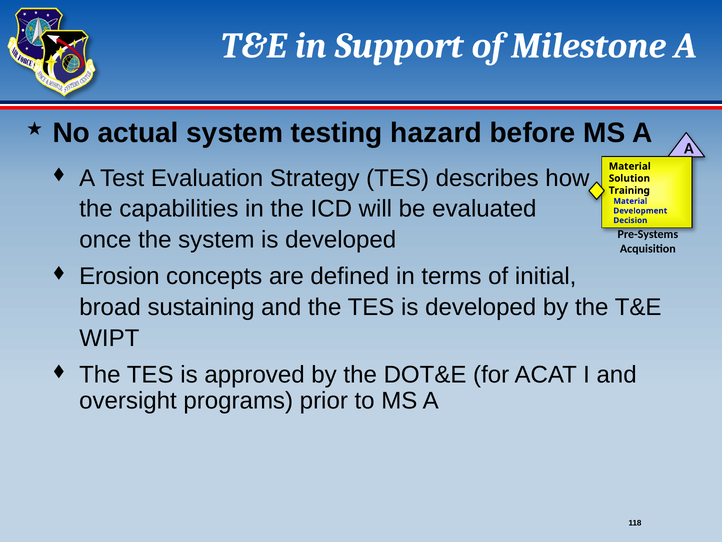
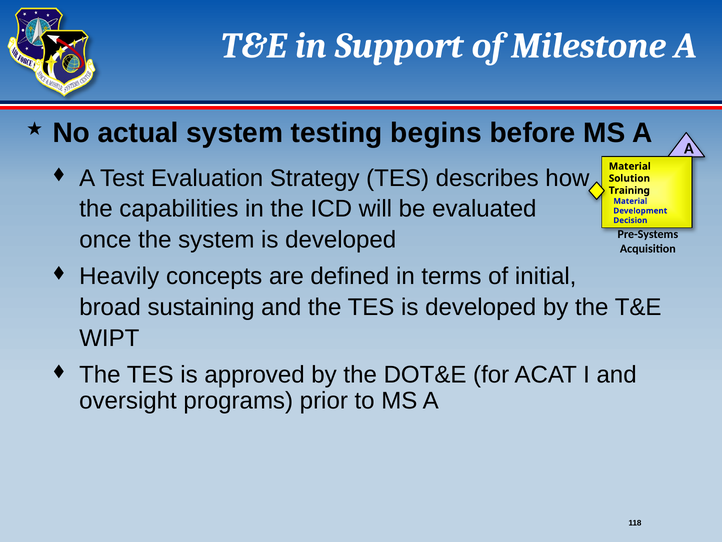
hazard: hazard -> begins
Erosion: Erosion -> Heavily
